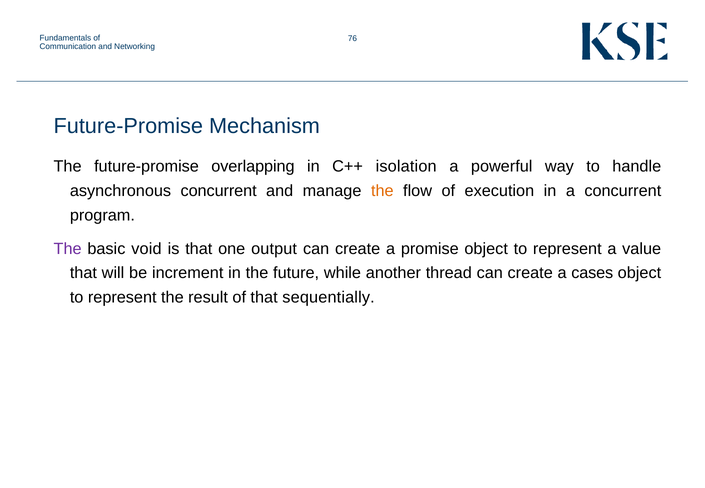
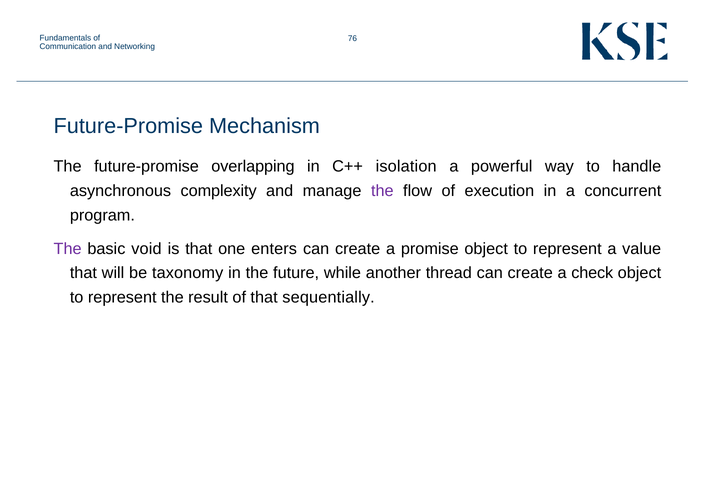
asynchronous concurrent: concurrent -> complexity
the at (382, 191) colour: orange -> purple
output: output -> enters
increment: increment -> taxonomy
cases: cases -> check
